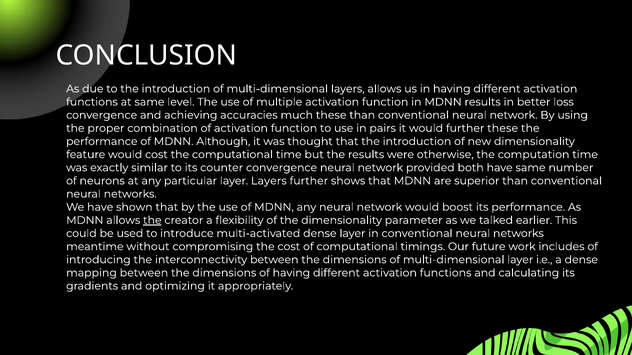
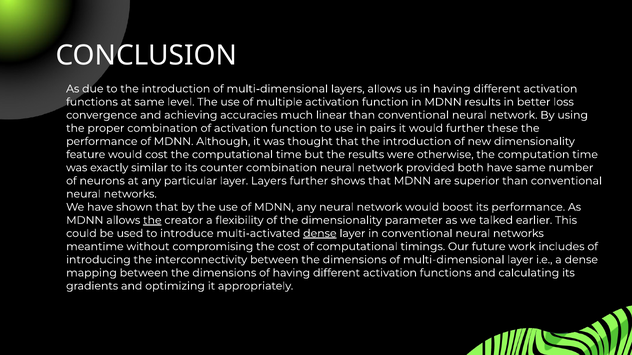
much these: these -> linear
counter convergence: convergence -> combination
dense at (320, 234) underline: none -> present
